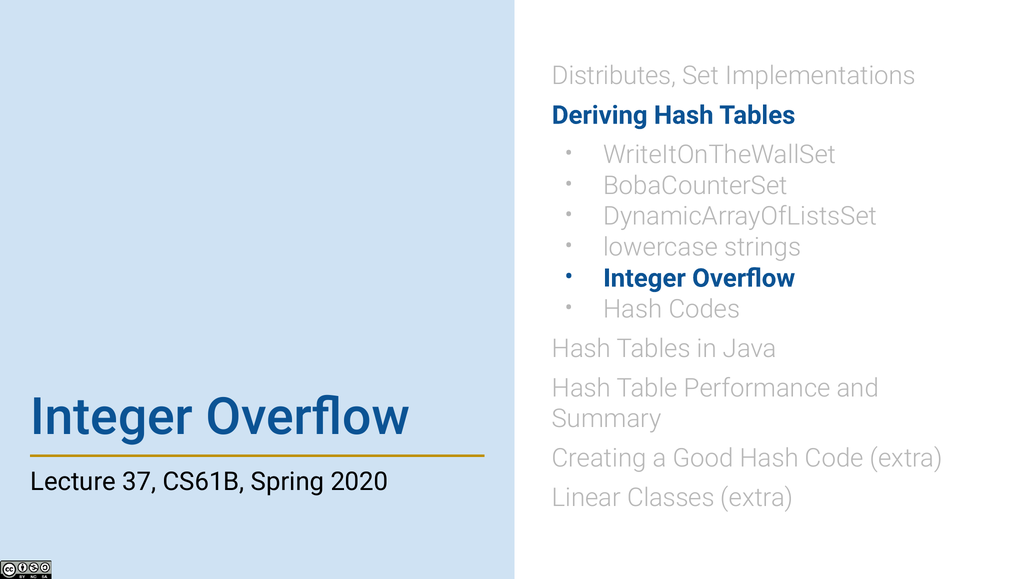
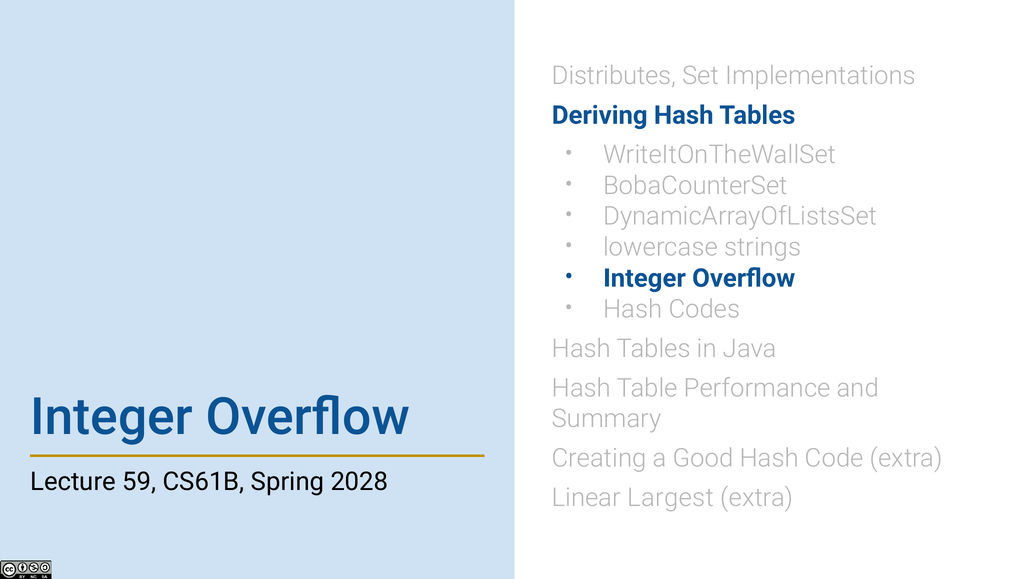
37: 37 -> 59
2020: 2020 -> 2028
Classes: Classes -> Largest
